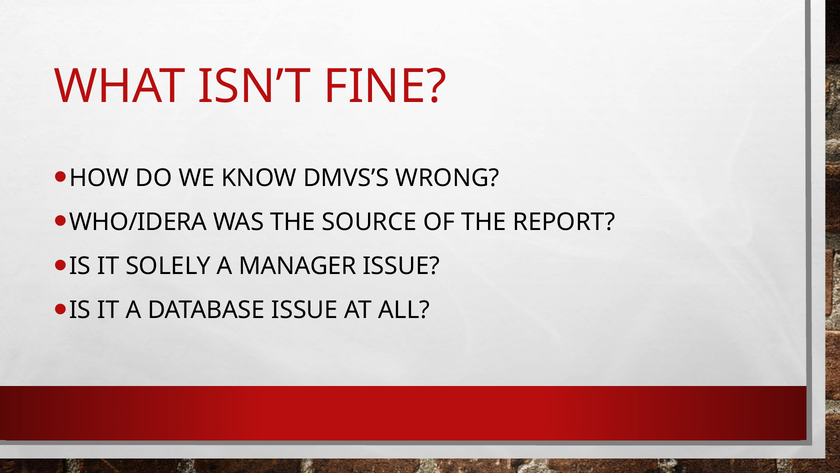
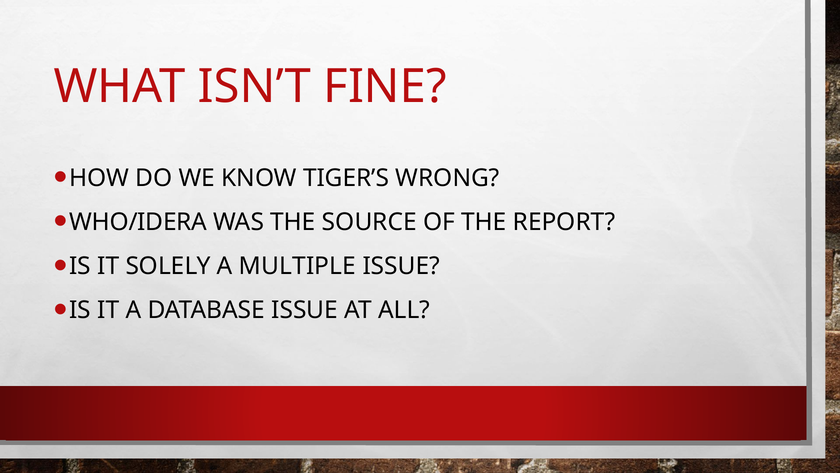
DMVS’S: DMVS’S -> TIGER’S
MANAGER: MANAGER -> MULTIPLE
